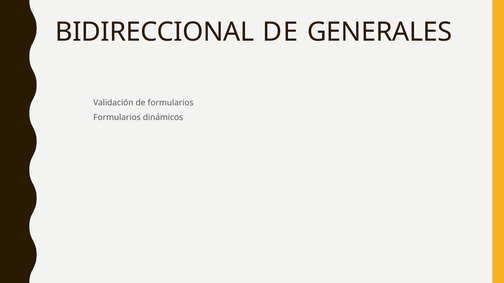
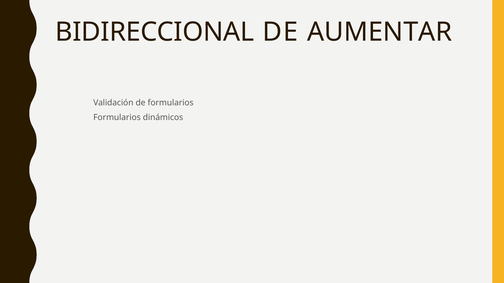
GENERALES: GENERALES -> AUMENTAR
